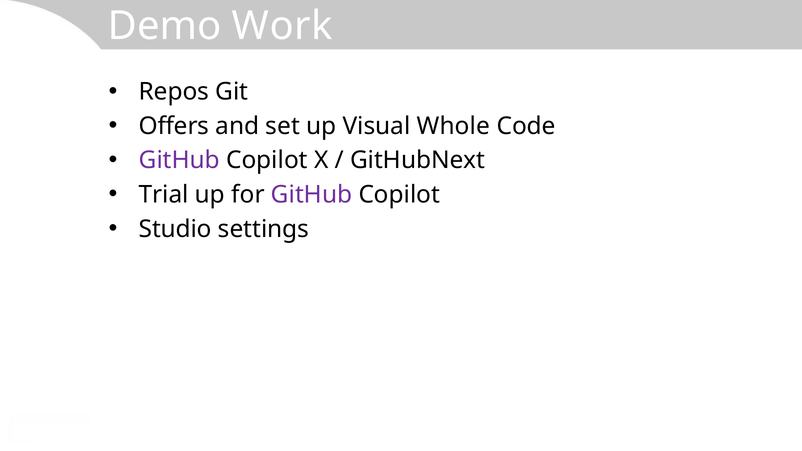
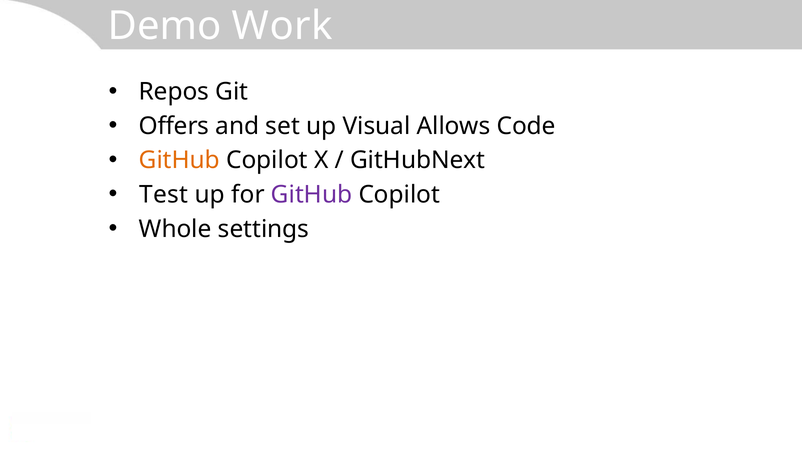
Whole: Whole -> Allows
GitHub at (179, 160) colour: purple -> orange
Trial: Trial -> Test
Studio: Studio -> Whole
